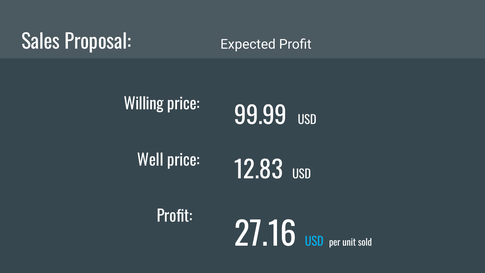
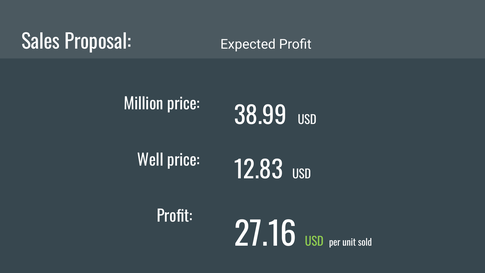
Willing: Willing -> Million
99.99: 99.99 -> 38.99
USD at (314, 242) colour: light blue -> light green
